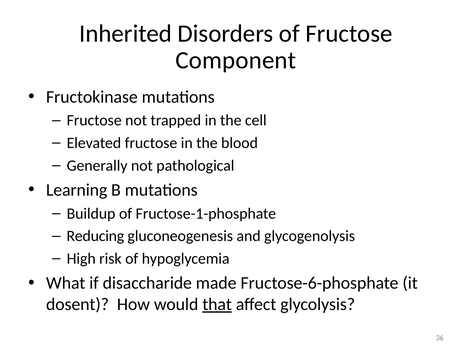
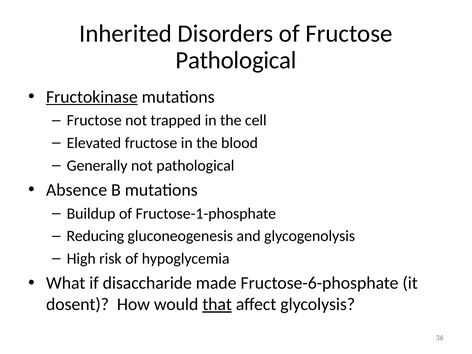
Component at (236, 60): Component -> Pathological
Fructokinase underline: none -> present
Learning: Learning -> Absence
